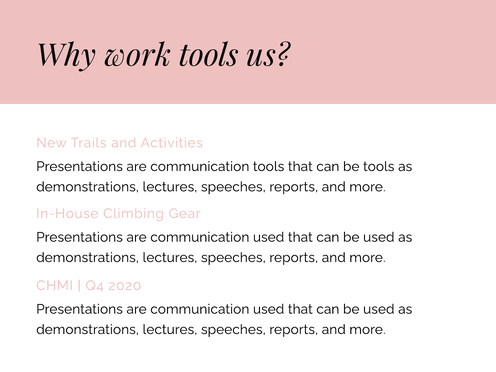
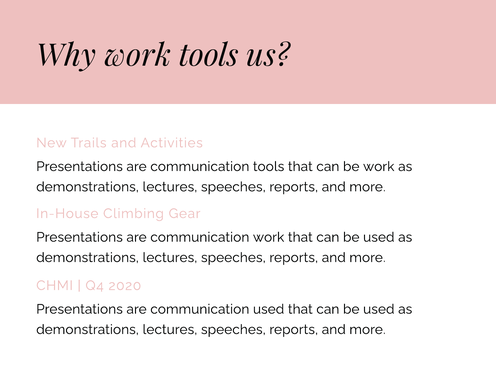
be tools: tools -> work
used at (269, 237): used -> work
